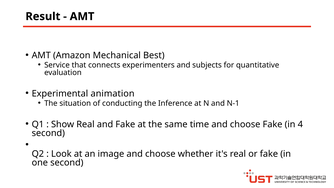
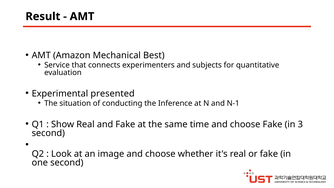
animation: animation -> presented
4: 4 -> 3
